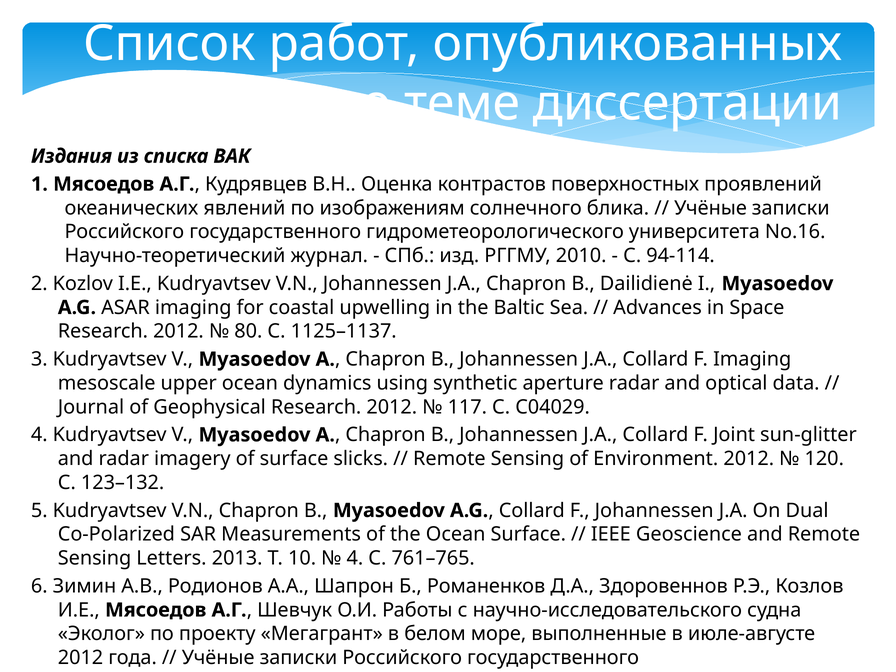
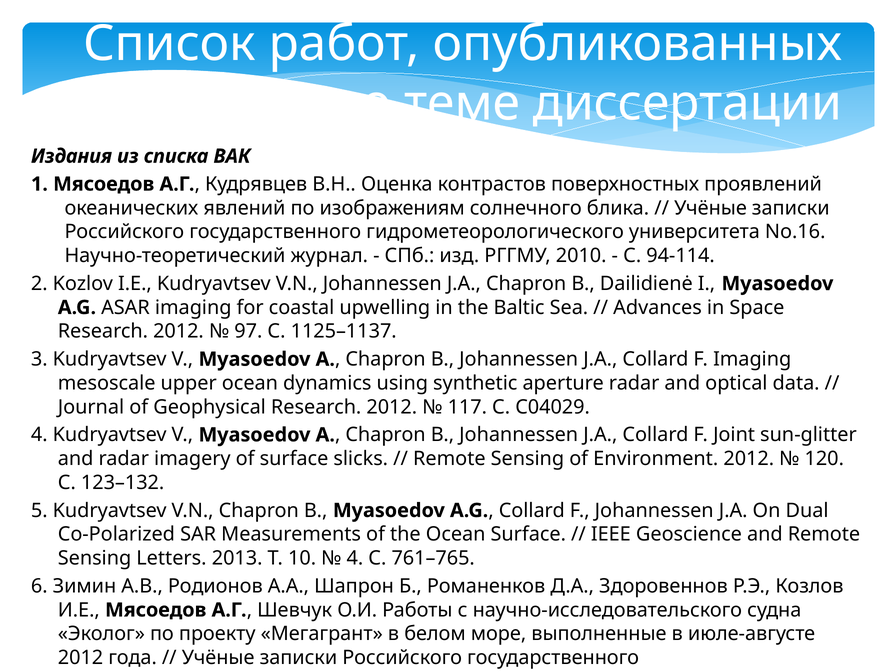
80: 80 -> 97
